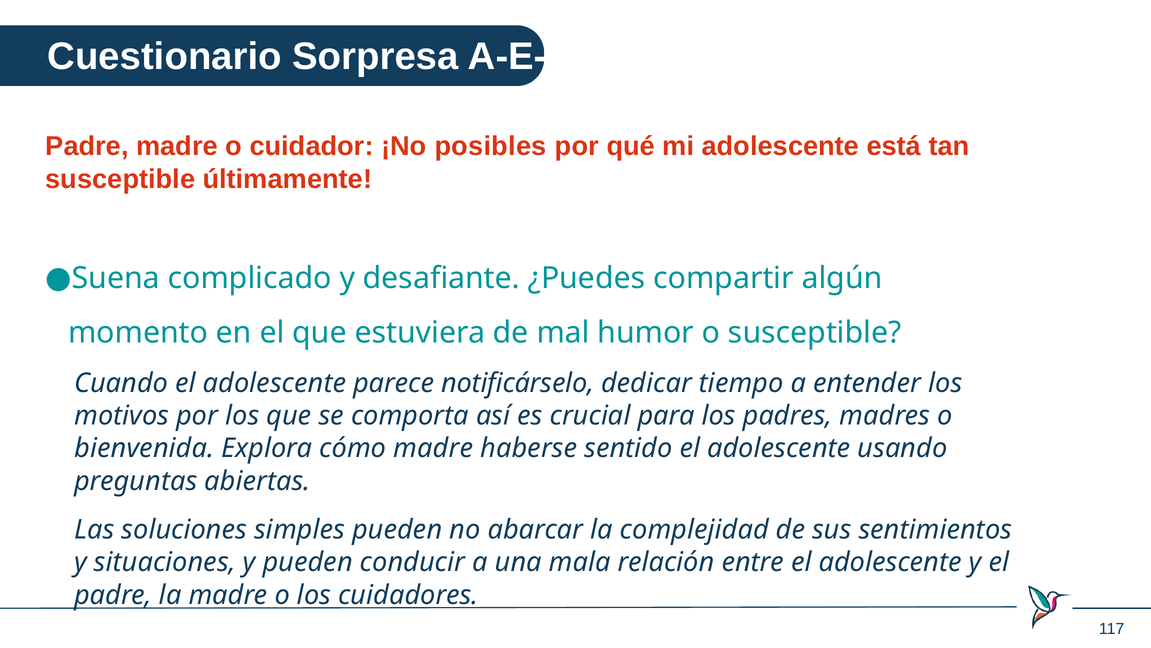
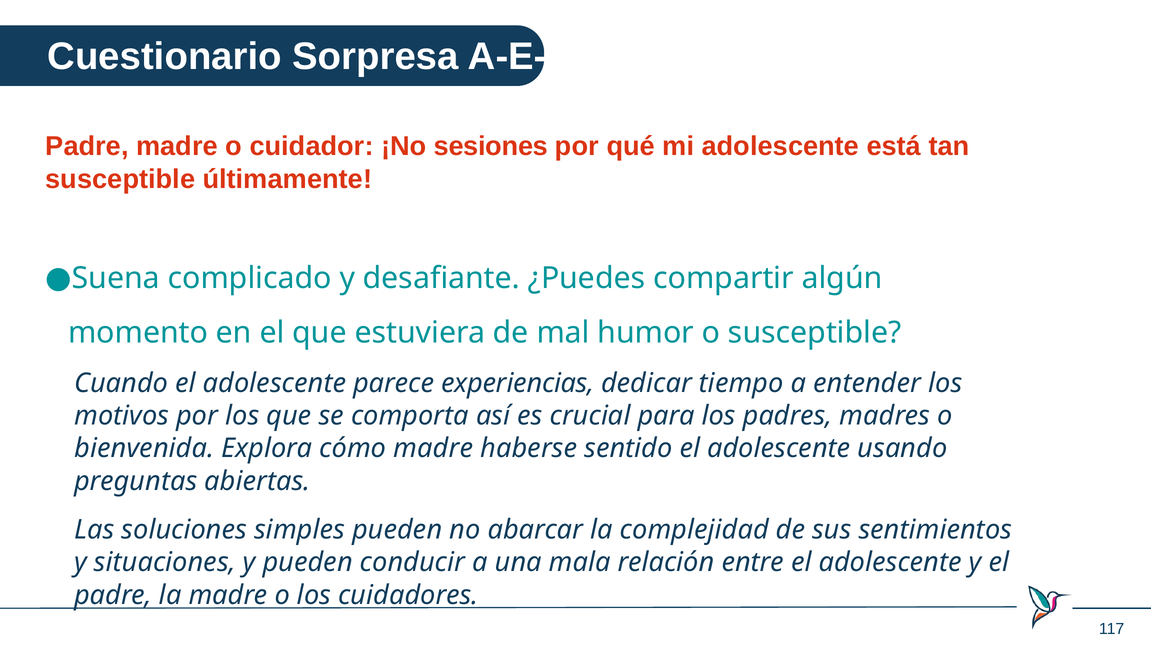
posibles: posibles -> sesiones
notificárselo: notificárselo -> experiencias
